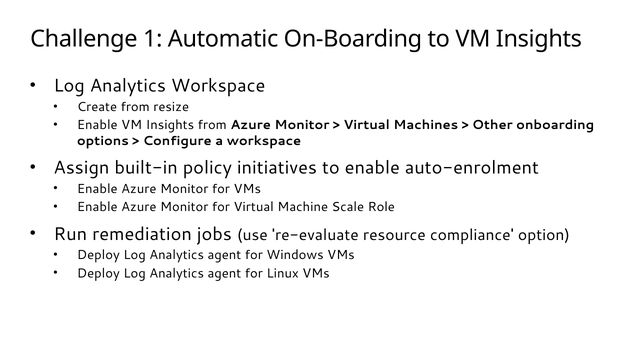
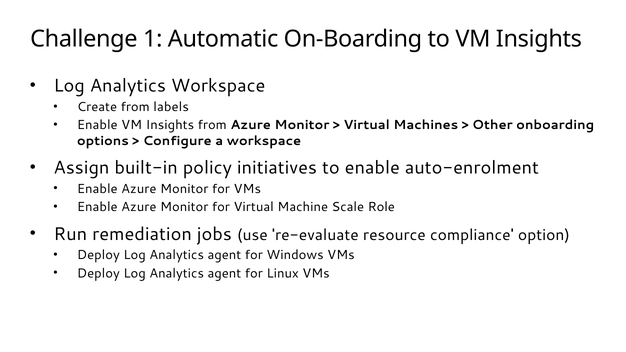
resize: resize -> labels
